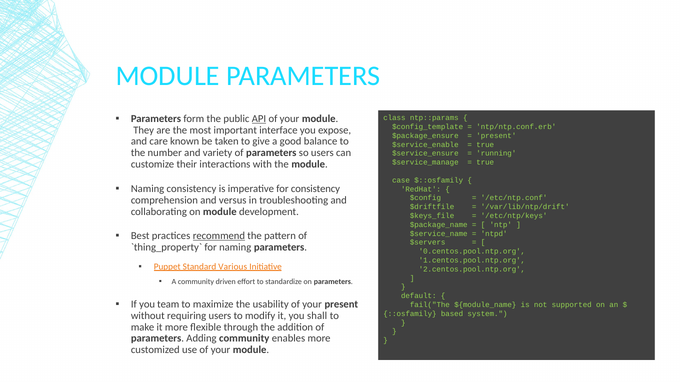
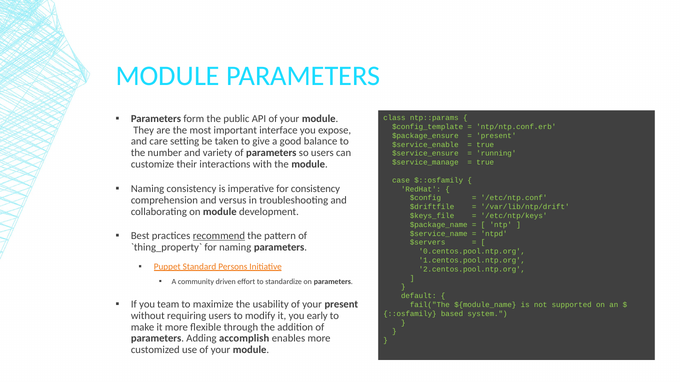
API underline: present -> none
known: known -> setting
Various: Various -> Persons
shall: shall -> early
Adding community: community -> accomplish
